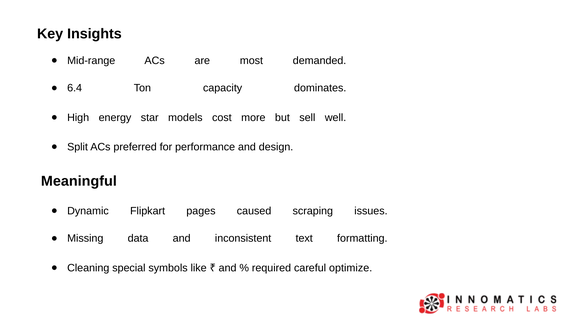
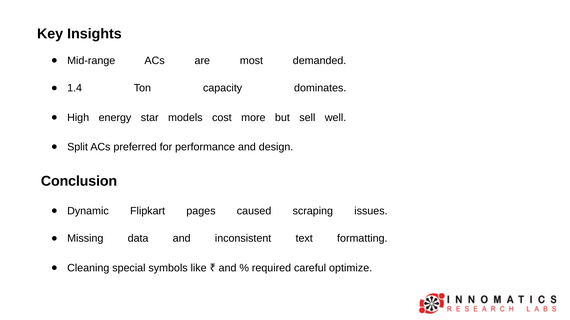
6.4: 6.4 -> 1.4
Meaningful: Meaningful -> Conclusion
